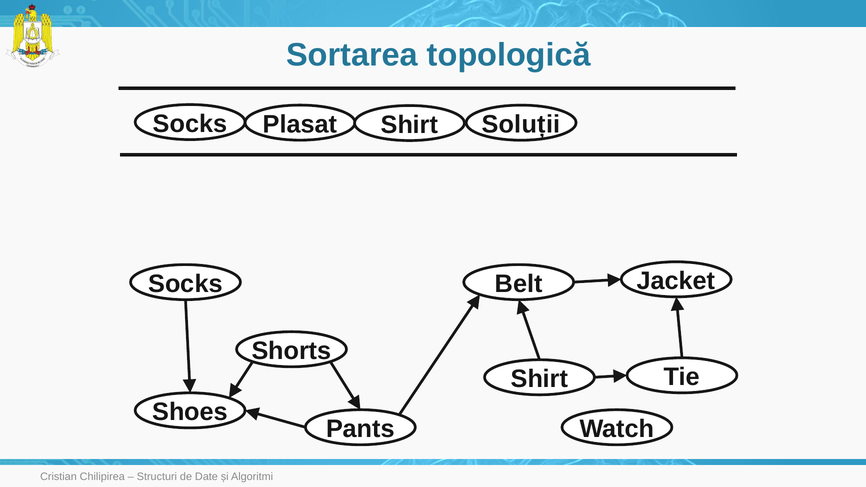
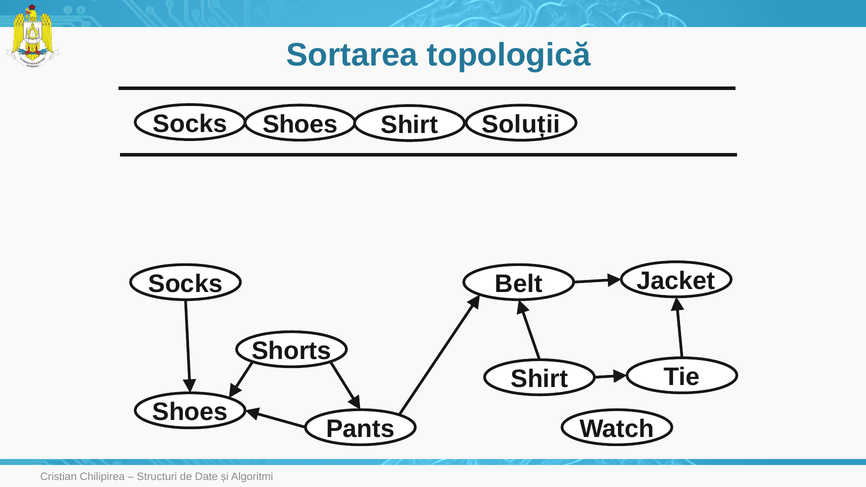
Socks Plasat: Plasat -> Shoes
